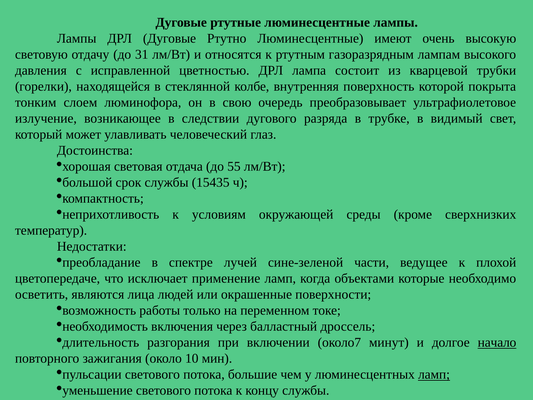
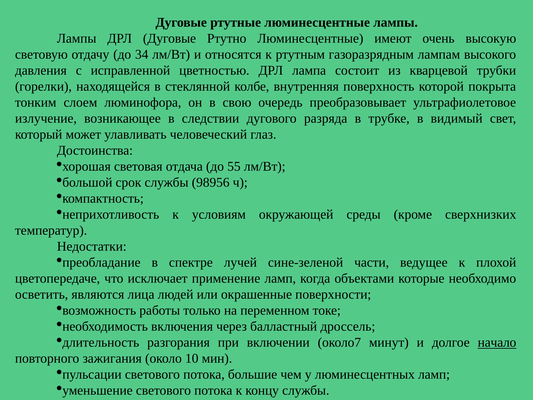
31: 31 -> 34
15435: 15435 -> 98956
ламп at (434, 374) underline: present -> none
